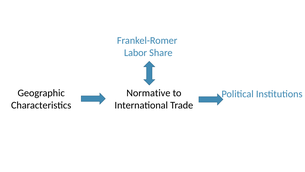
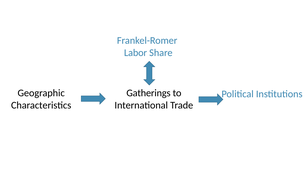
Normative: Normative -> Gatherings
